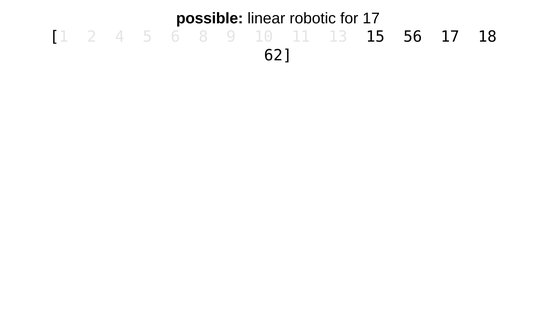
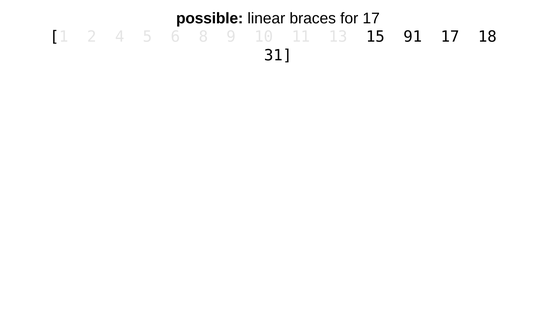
robotic: robotic -> braces
56: 56 -> 91
62: 62 -> 31
